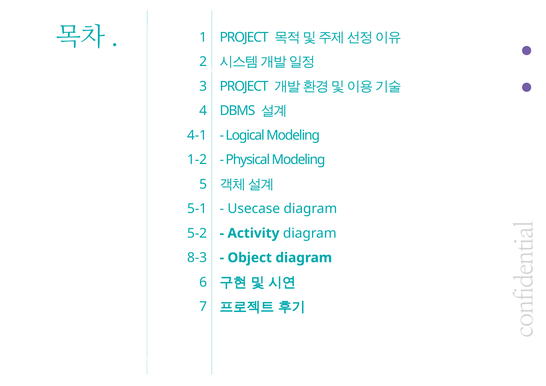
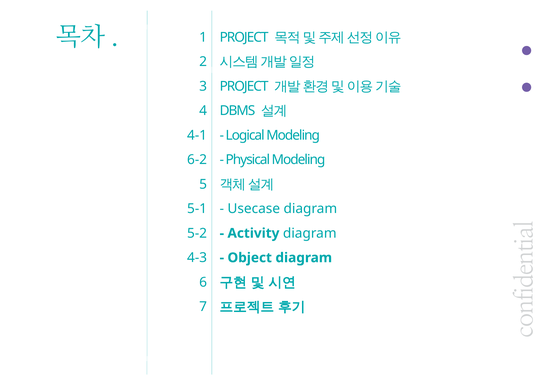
1-2: 1-2 -> 6-2
8-3: 8-3 -> 4-3
